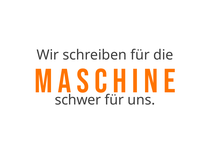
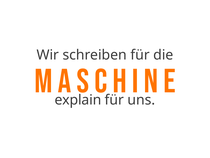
schwer: schwer -> explain
